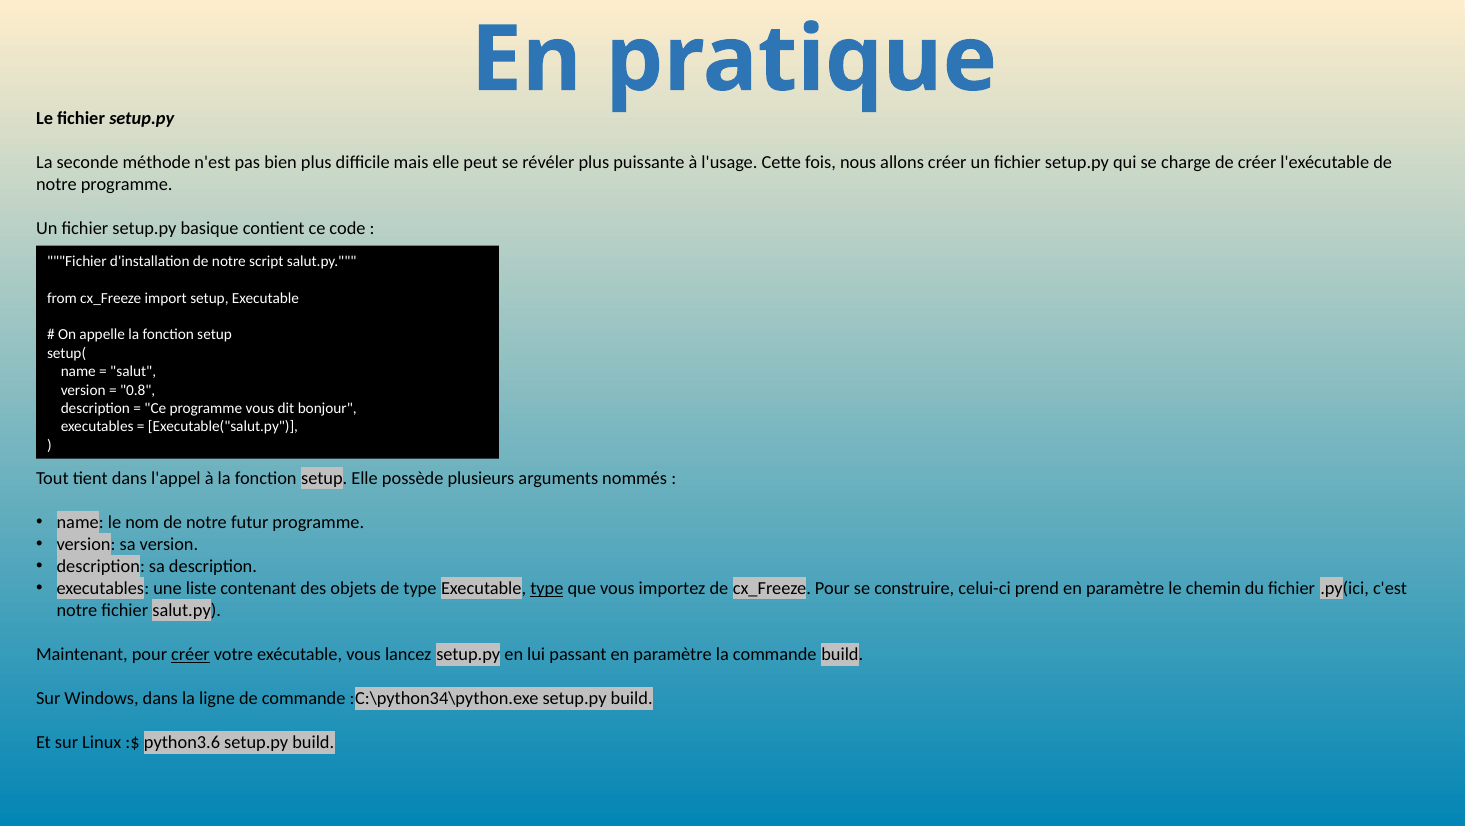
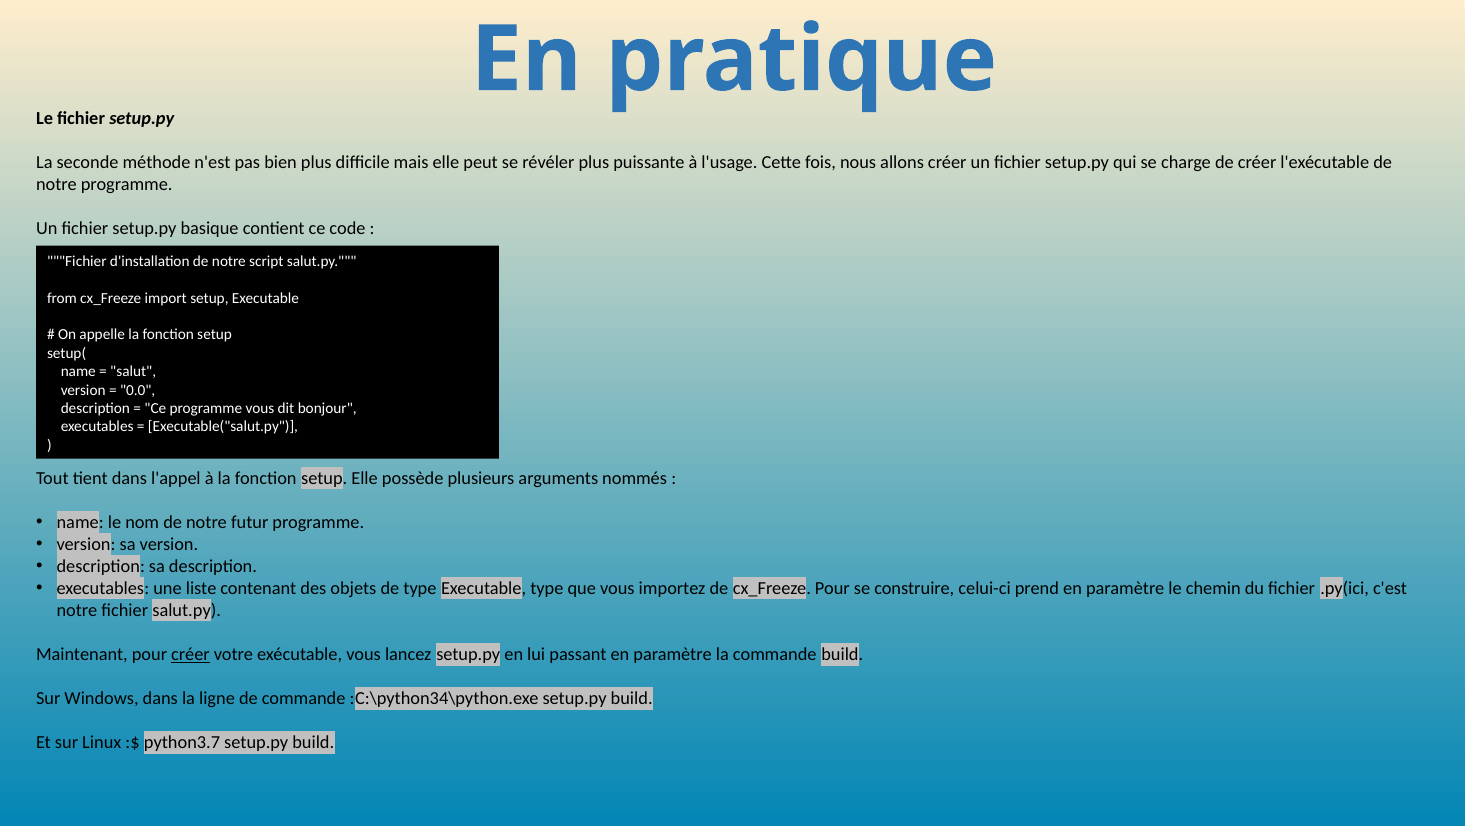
0.8: 0.8 -> 0.0
type at (547, 588) underline: present -> none
python3.6: python3.6 -> python3.7
